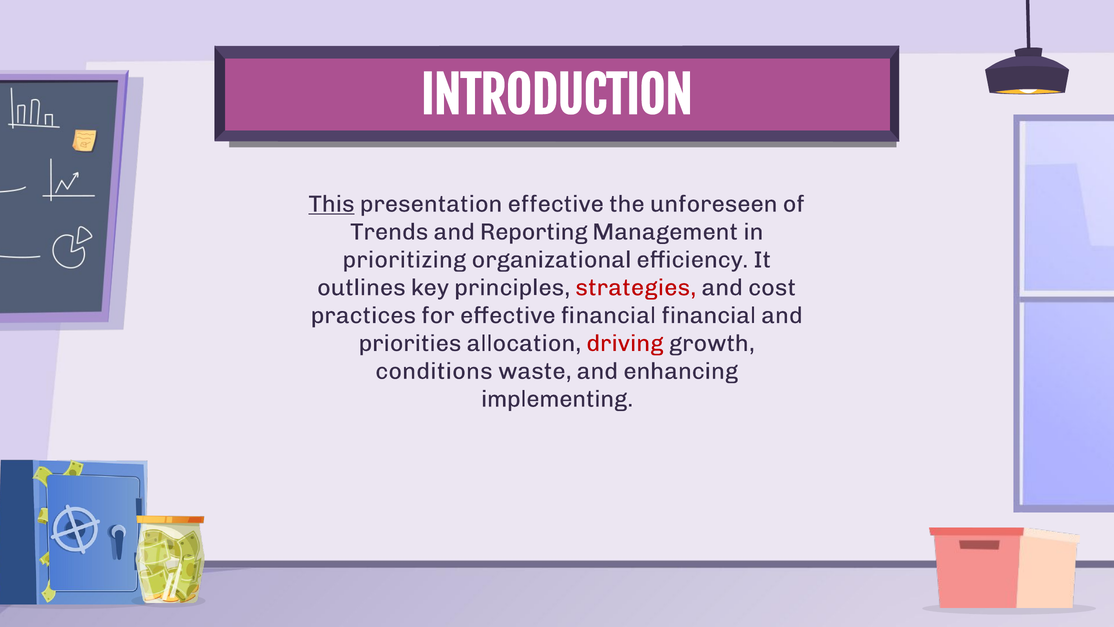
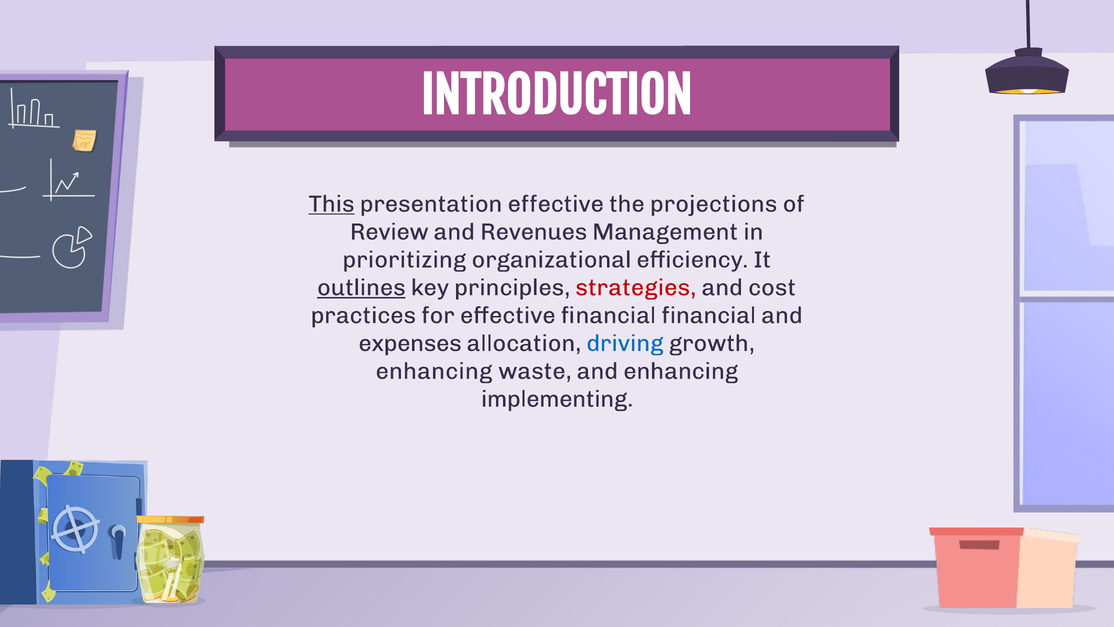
unforeseen: unforeseen -> projections
Trends: Trends -> Review
Reporting: Reporting -> Revenues
outlines underline: none -> present
priorities: priorities -> expenses
driving colour: red -> blue
conditions at (434, 371): conditions -> enhancing
